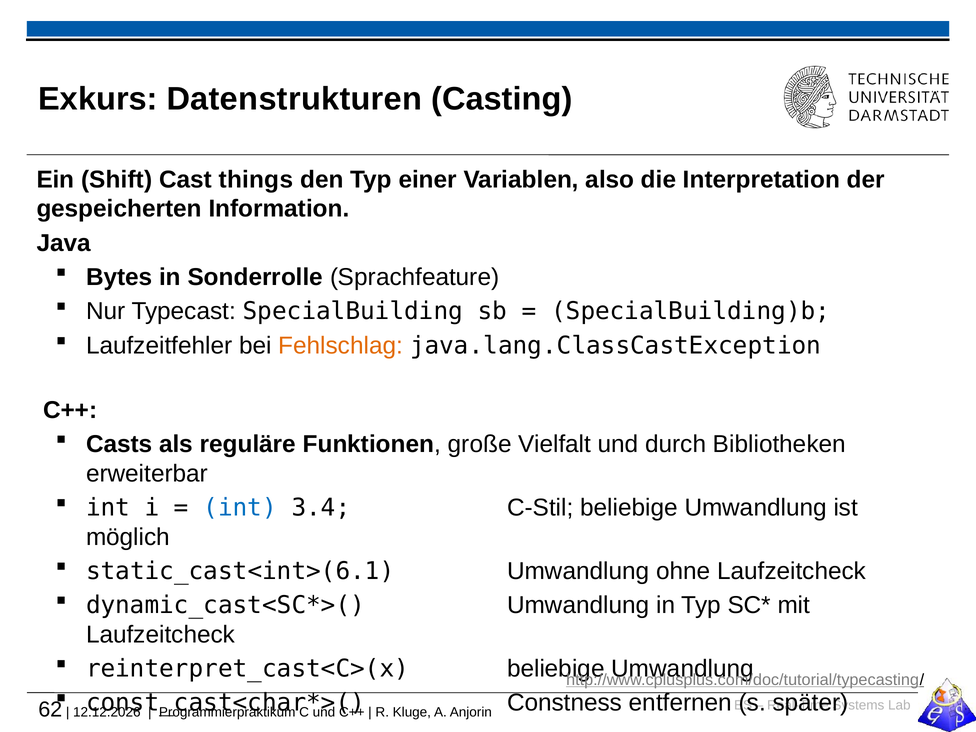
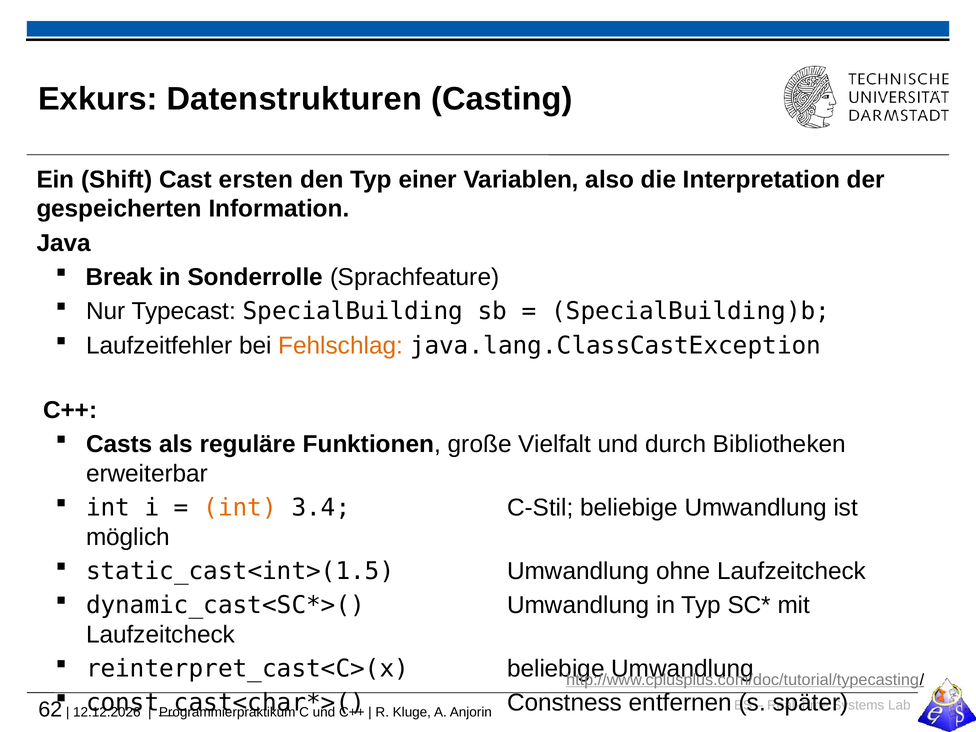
things: things -> ersten
Bytes: Bytes -> Break
int at (240, 508) colour: blue -> orange
static_cast<int>(6.1: static_cast<int>(6.1 -> static_cast<int>(1.5
